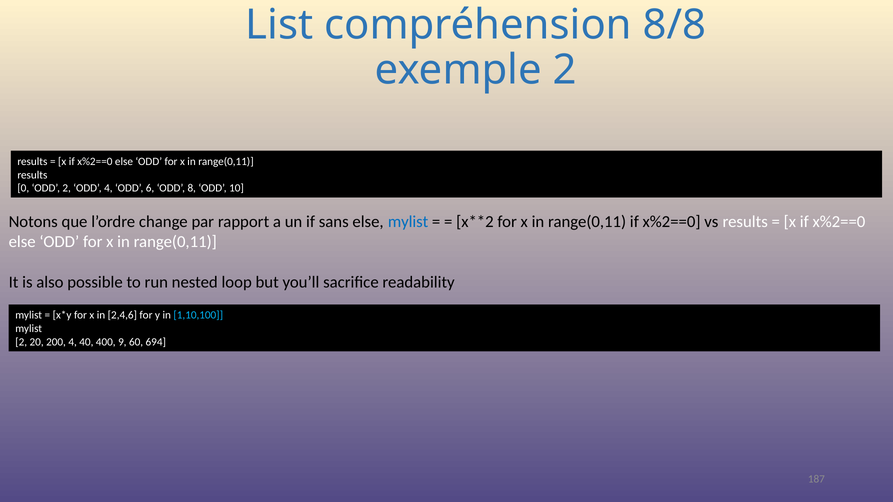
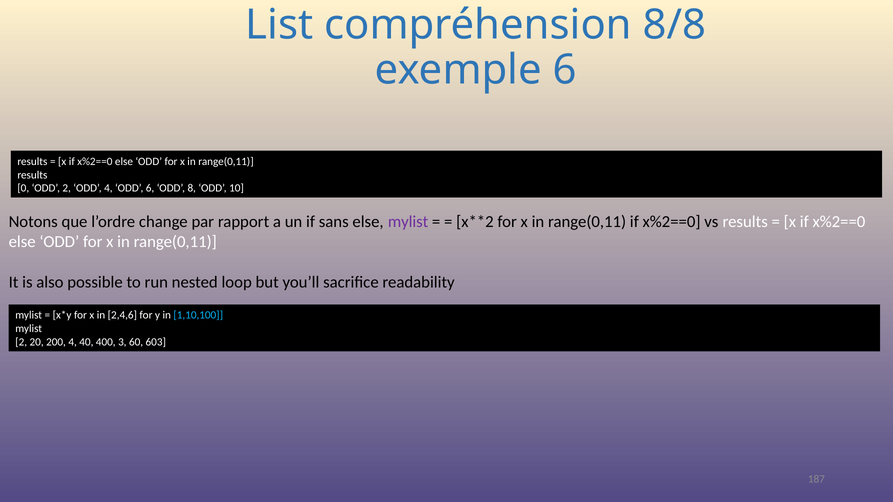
exemple 2: 2 -> 6
mylist at (408, 222) colour: blue -> purple
9: 9 -> 3
694: 694 -> 603
